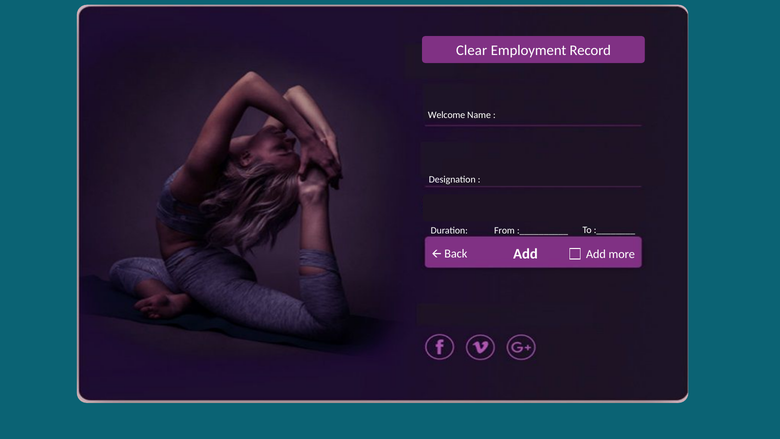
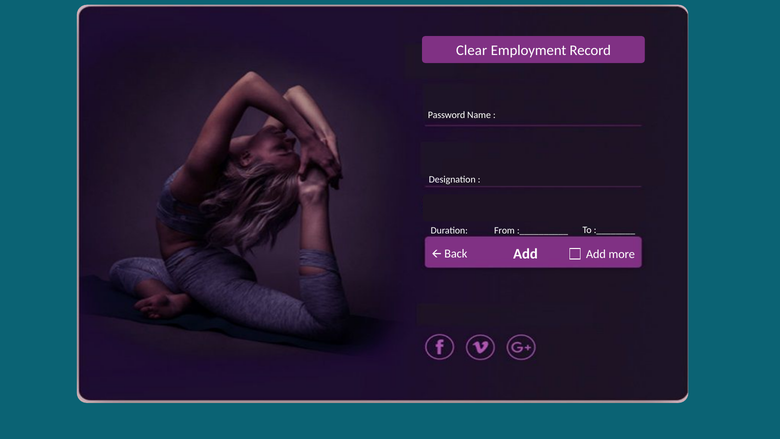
Welcome: Welcome -> Password
